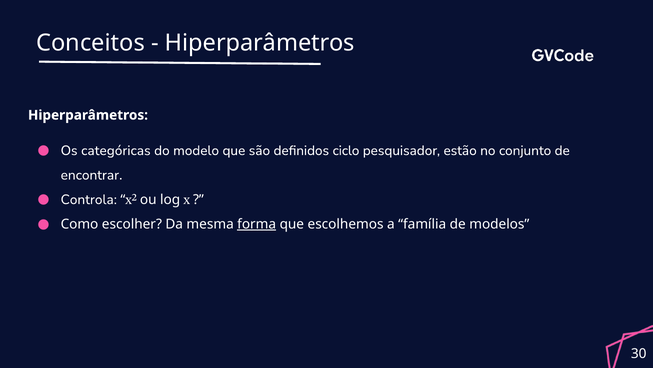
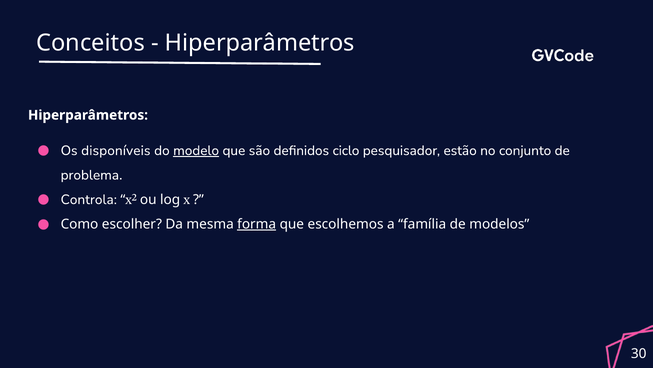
categóricas: categóricas -> disponíveis
modelo underline: none -> present
encontrar: encontrar -> problema
